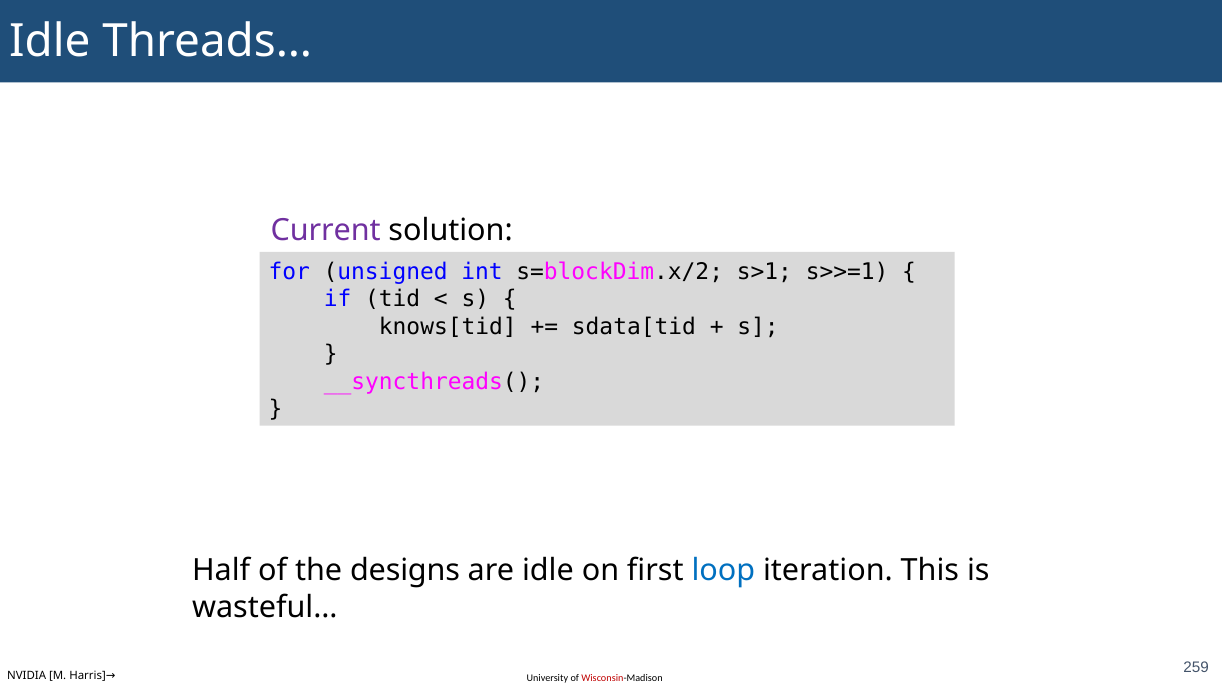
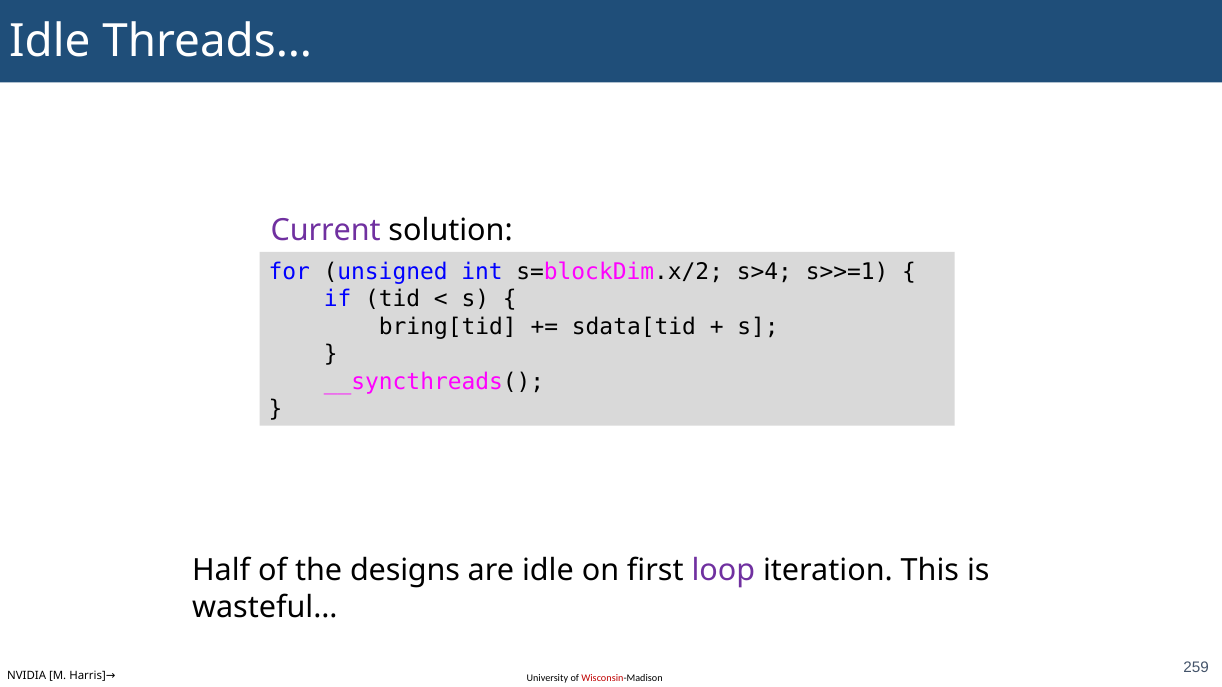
s>1: s>1 -> s>4
knows[tid: knows[tid -> bring[tid
loop colour: blue -> purple
